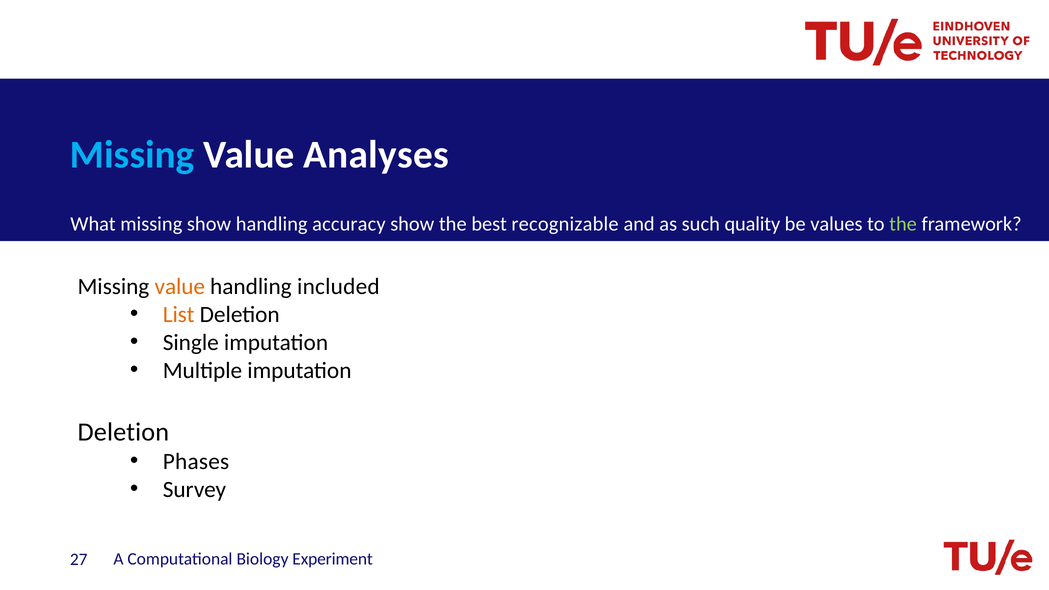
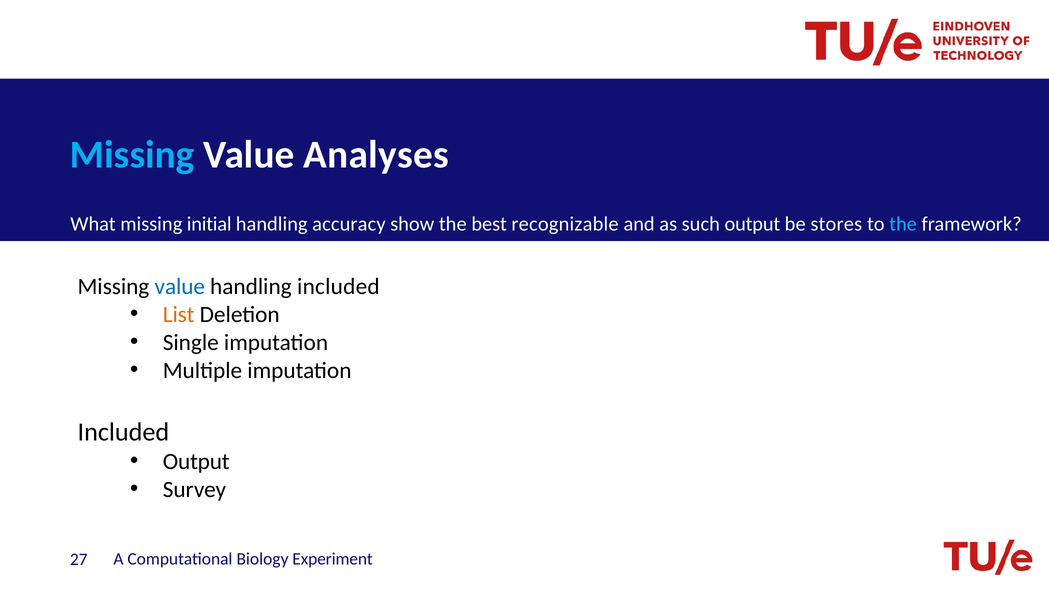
missing show: show -> initial
such quality: quality -> output
values: values -> stores
the at (903, 224) colour: light green -> light blue
value at (180, 287) colour: orange -> blue
Deletion at (123, 432): Deletion -> Included
Phases at (196, 461): Phases -> Output
